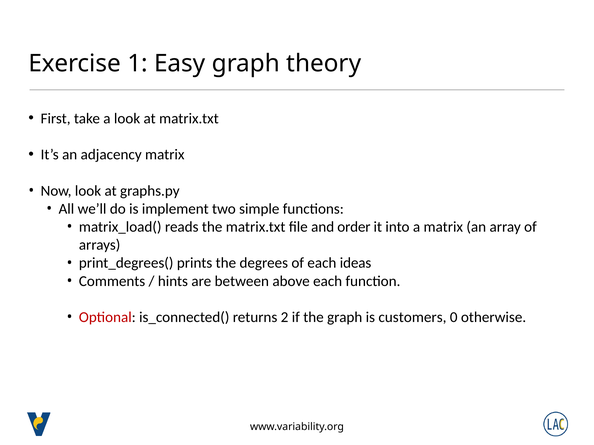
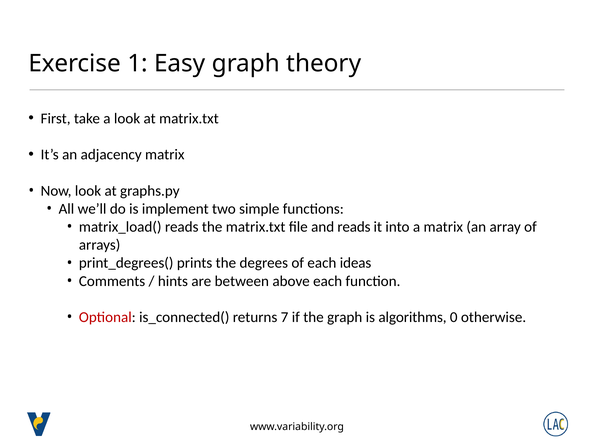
and order: order -> reads
2: 2 -> 7
customers: customers -> algorithms
